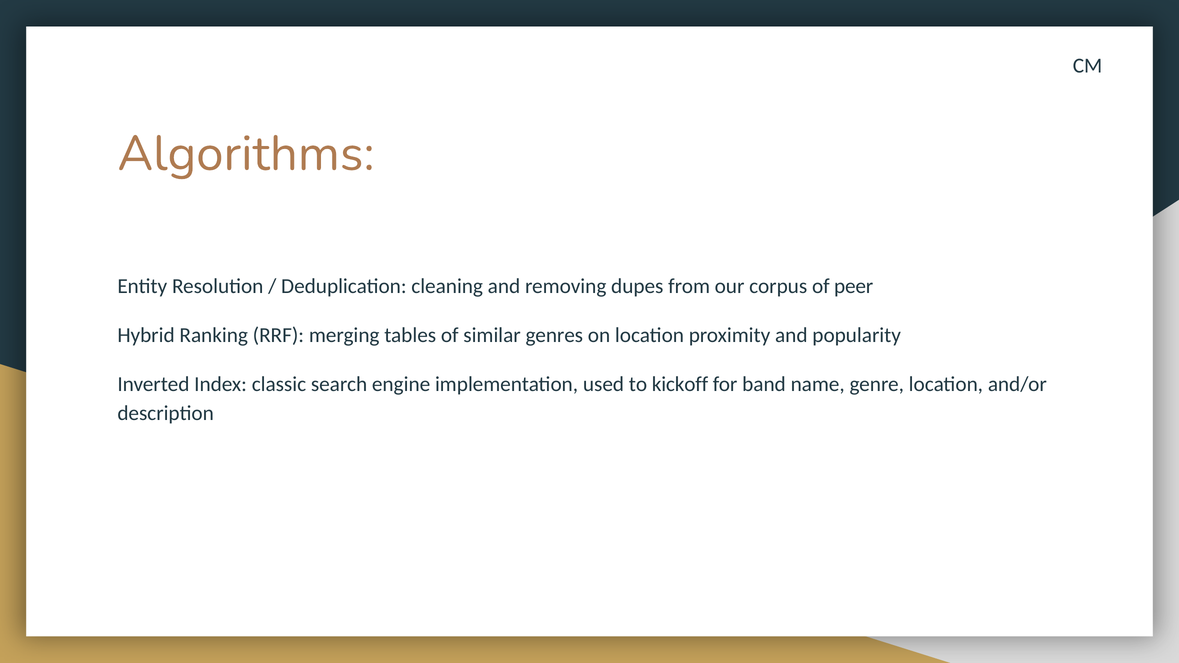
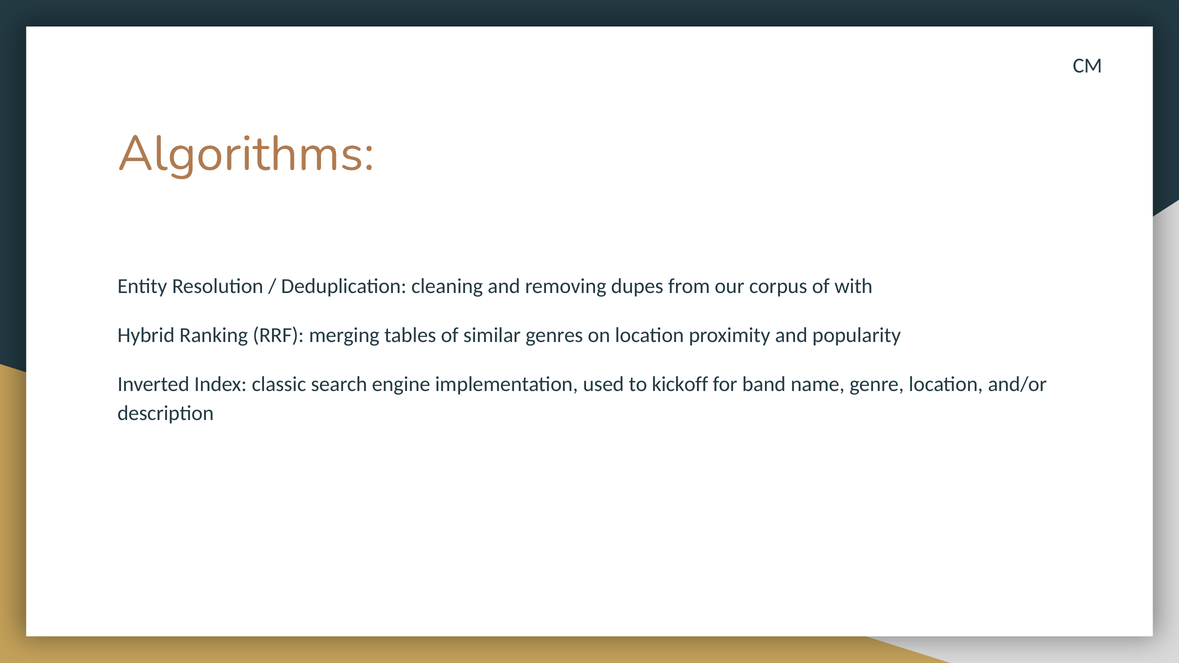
peer: peer -> with
